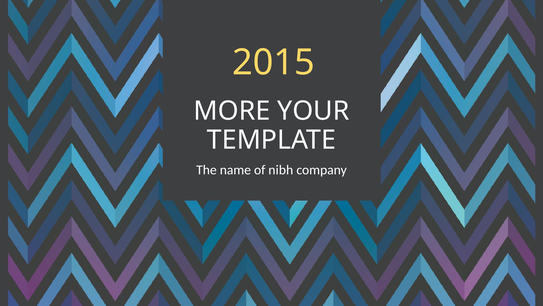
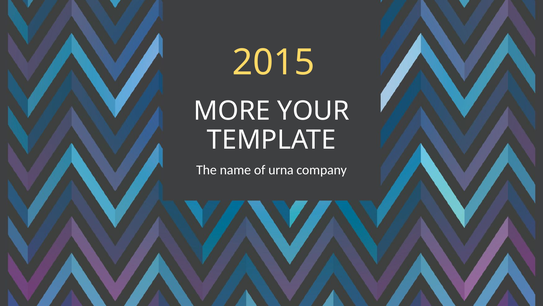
nibh: nibh -> urna
